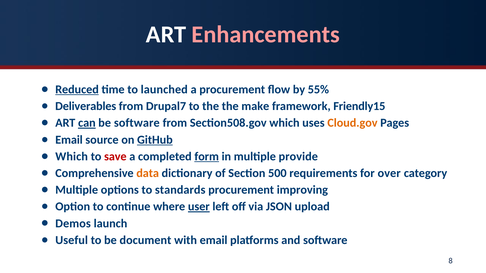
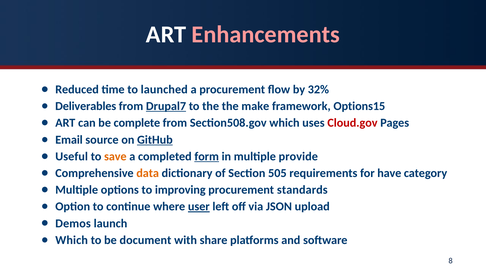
Reduced underline: present -> none
55%: 55% -> 32%
Drupal7 underline: none -> present
Friendly15: Friendly15 -> Options15
can underline: present -> none
be software: software -> complete
Cloud.gov colour: orange -> red
Which at (72, 157): Which -> Useful
save colour: red -> orange
500: 500 -> 505
over: over -> have
standards: standards -> improving
improving: improving -> standards
Useful at (72, 240): Useful -> Which
with email: email -> share
